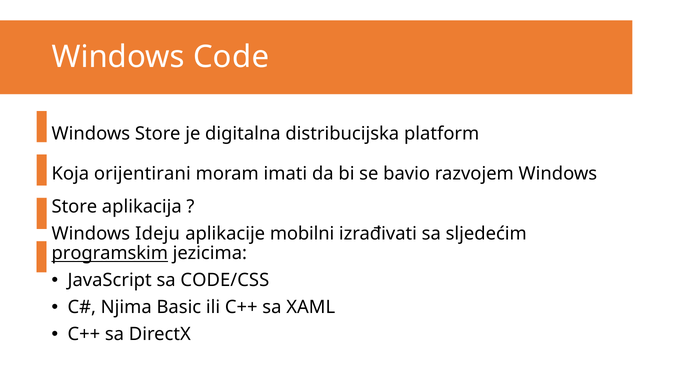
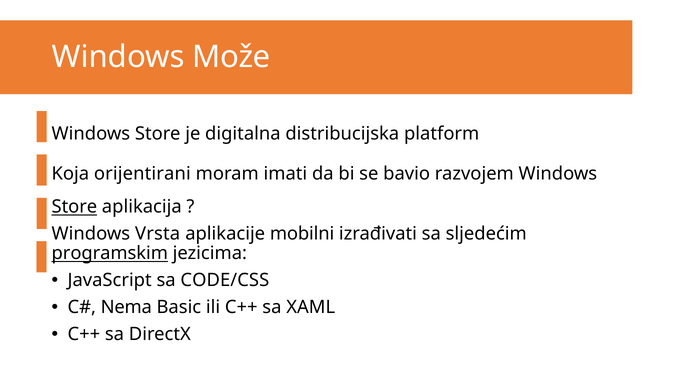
Code: Code -> Može
Store at (74, 207) underline: none -> present
Ideju: Ideju -> Vrsta
Njima: Njima -> Nema
